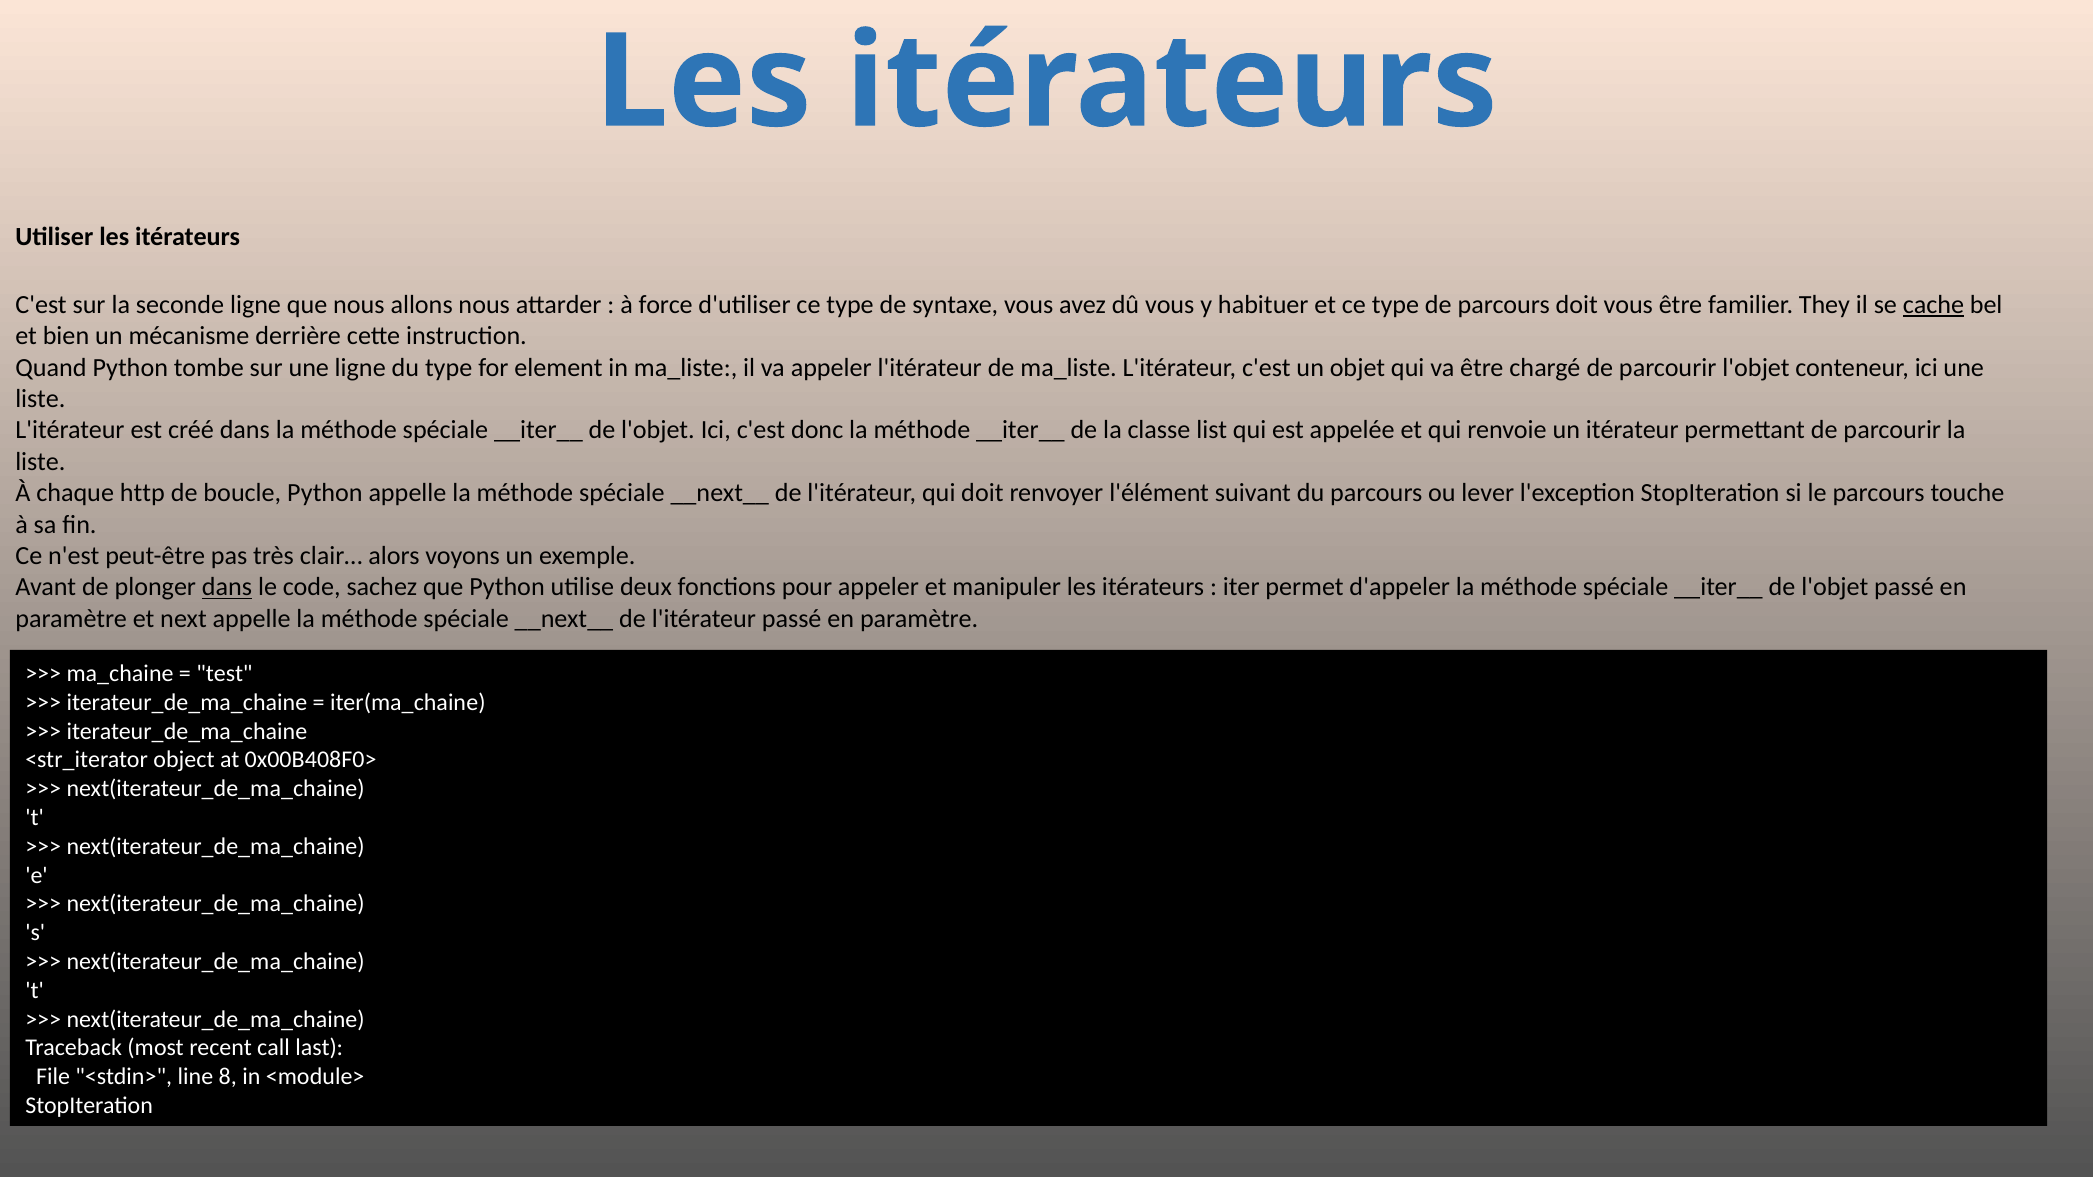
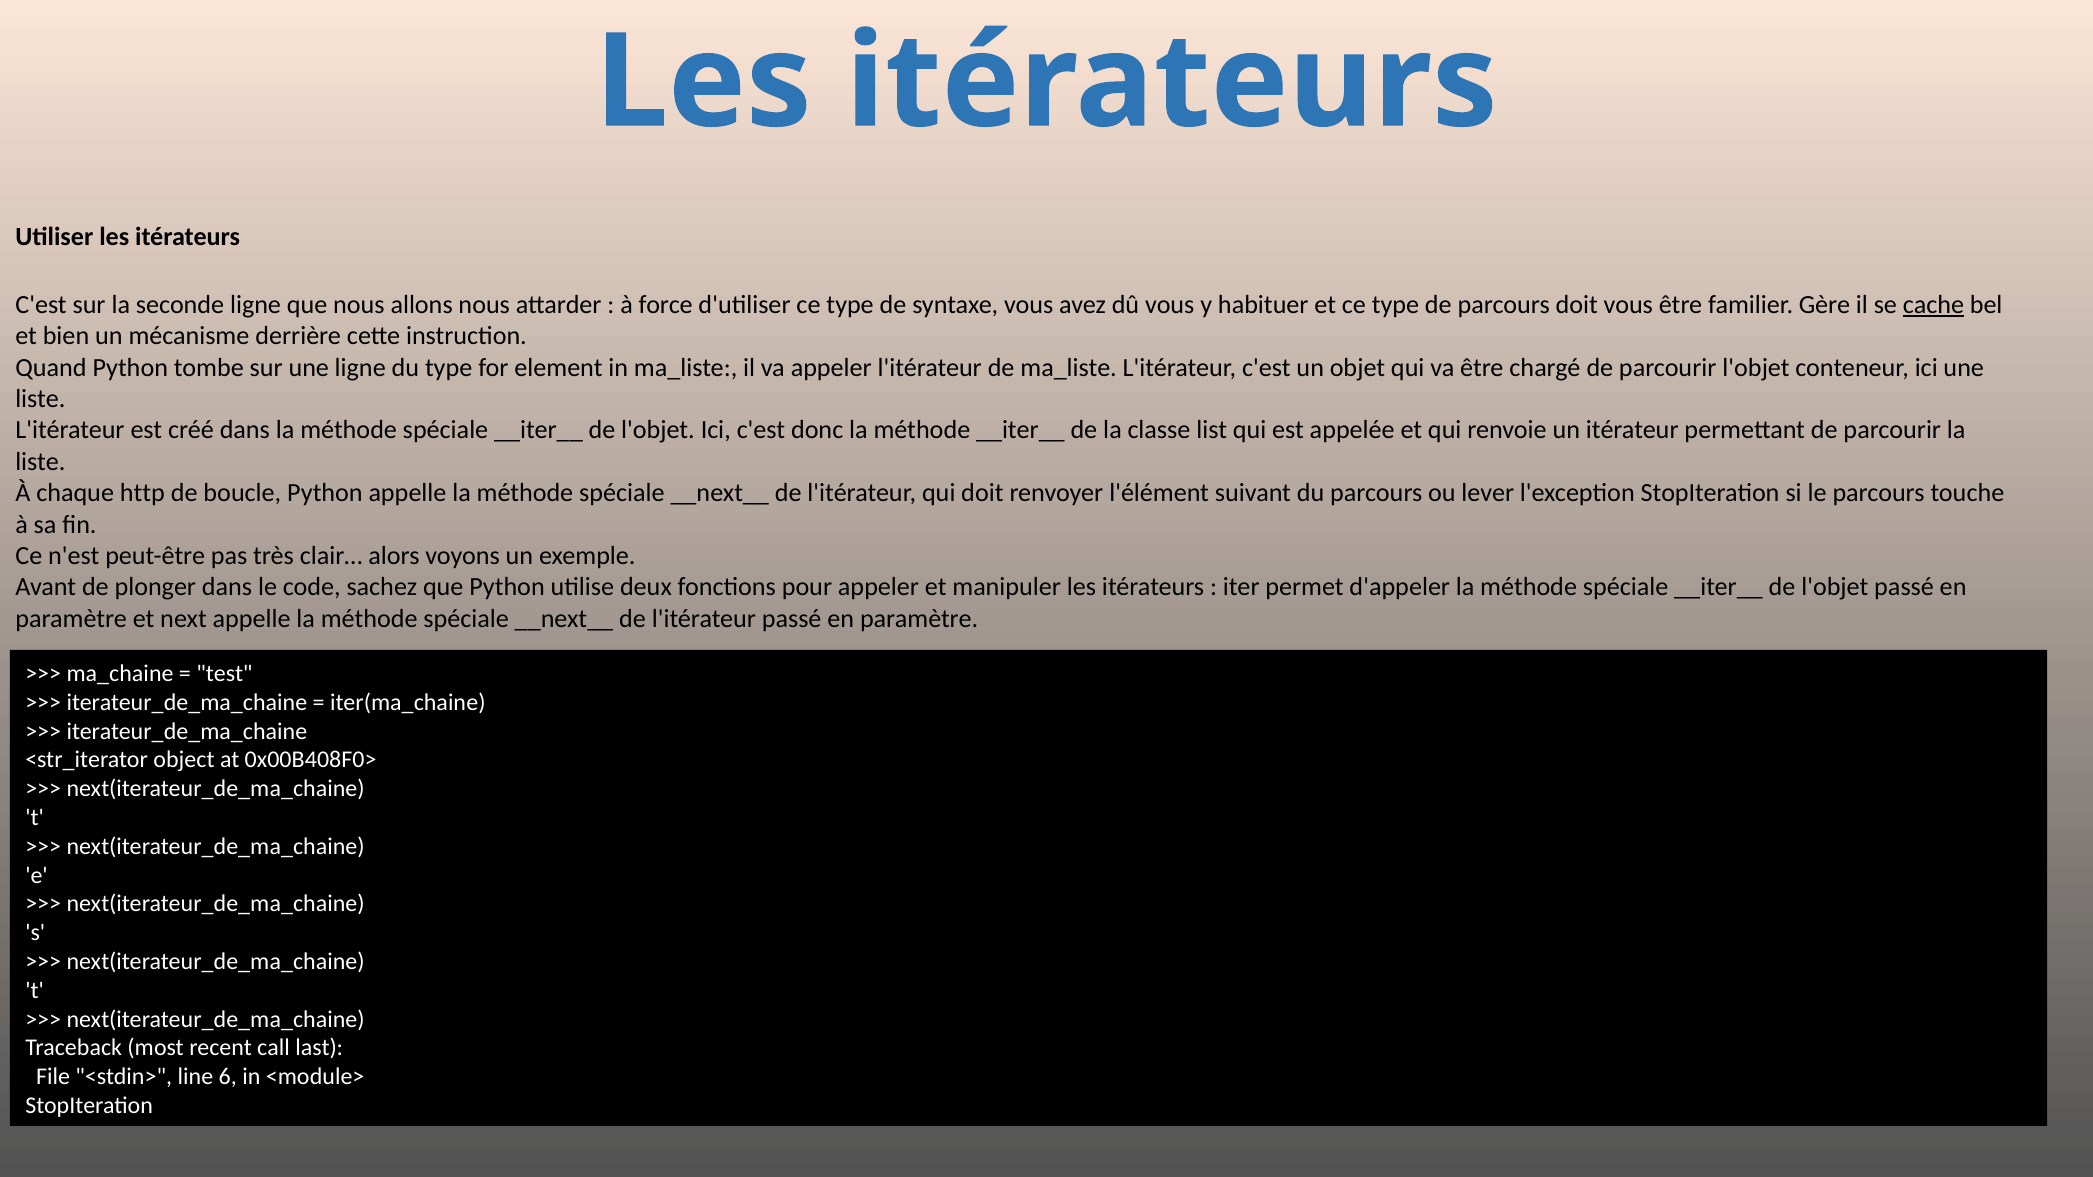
They: They -> Gère
dans at (227, 587) underline: present -> none
8: 8 -> 6
